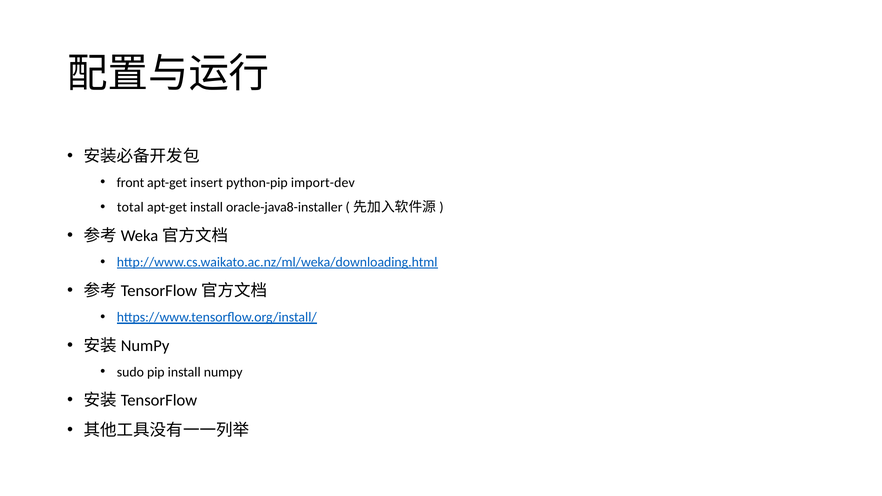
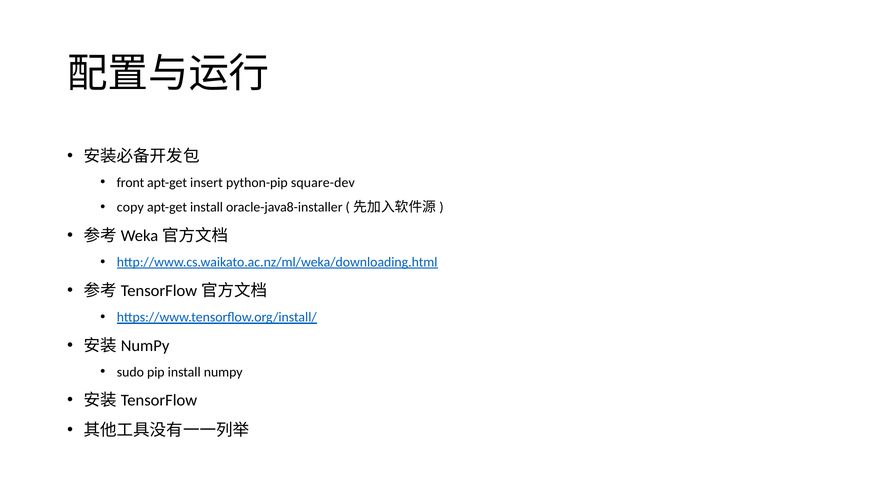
import-dev: import-dev -> square-dev
total: total -> copy
